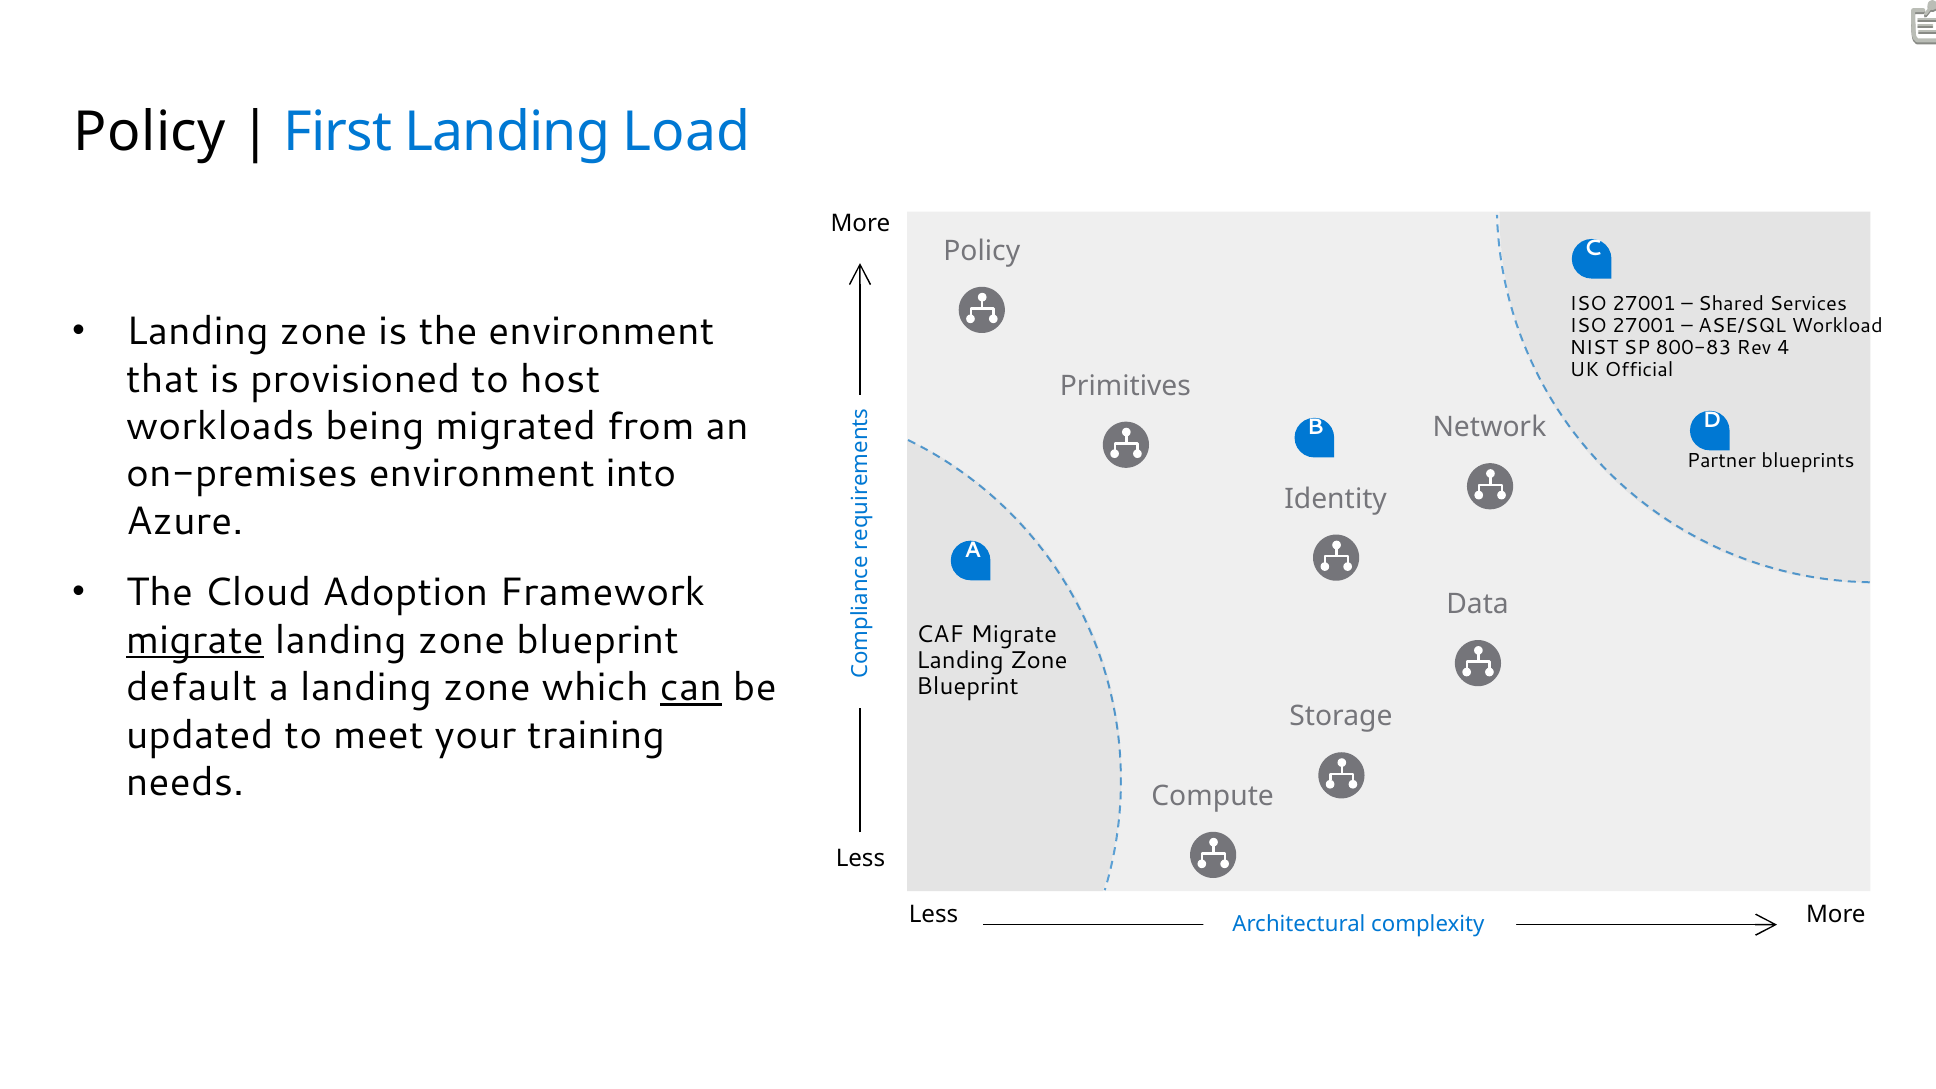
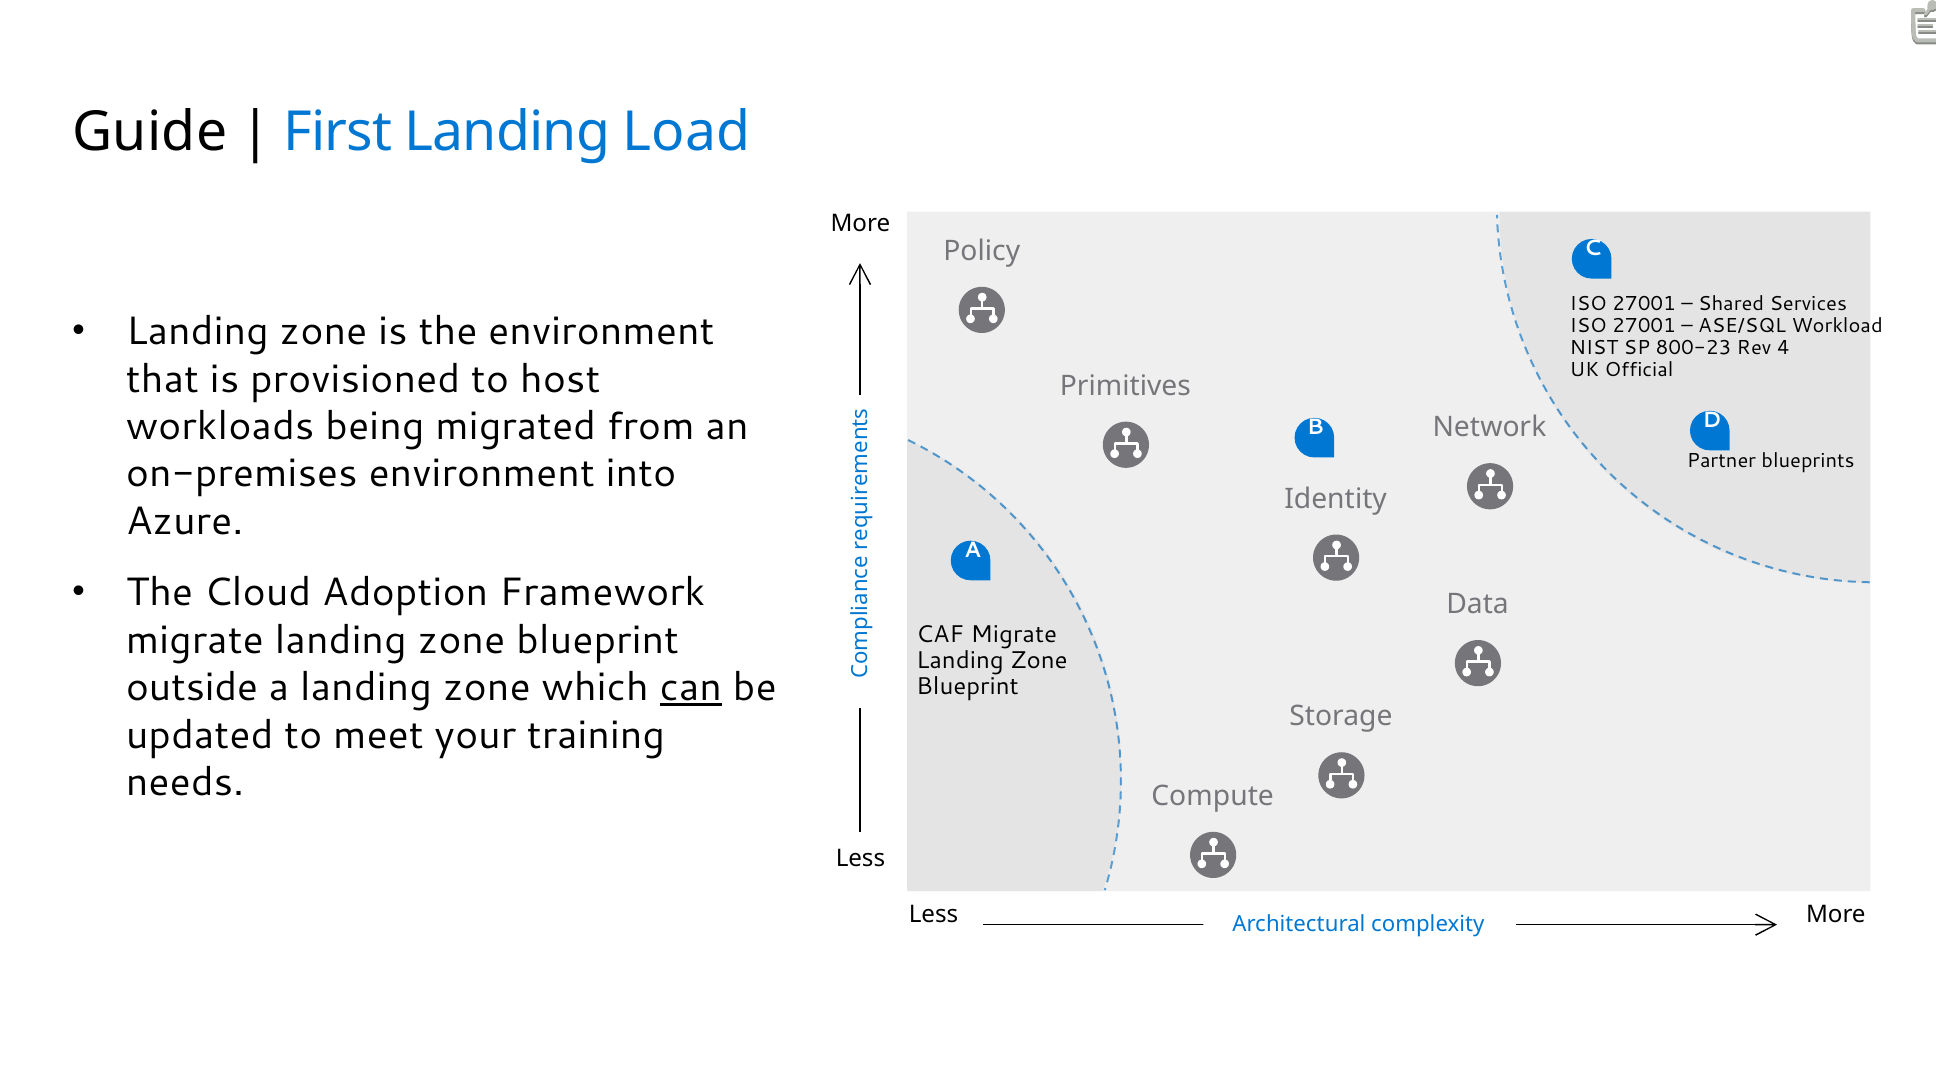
Policy at (150, 132): Policy -> Guide
800-83: 800-83 -> 800-23
migrate at (195, 640) underline: present -> none
default: default -> outside
